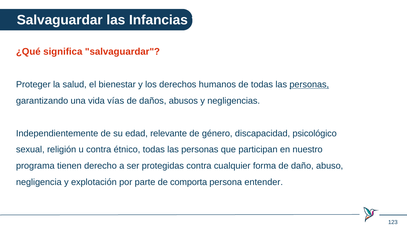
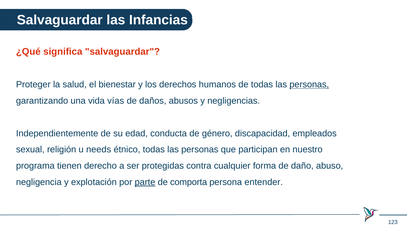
relevante: relevante -> conducta
psicológico: psicológico -> empleados
u contra: contra -> needs
parte underline: none -> present
